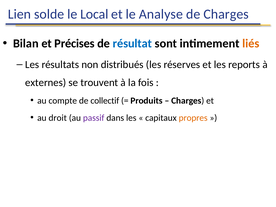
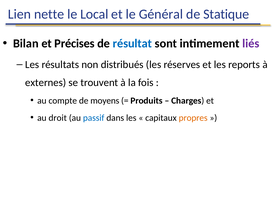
solde: solde -> nette
le Analyse: Analyse -> Général
de Charges: Charges -> Statique
liés colour: orange -> purple
collectif: collectif -> moyens
passif colour: purple -> blue
